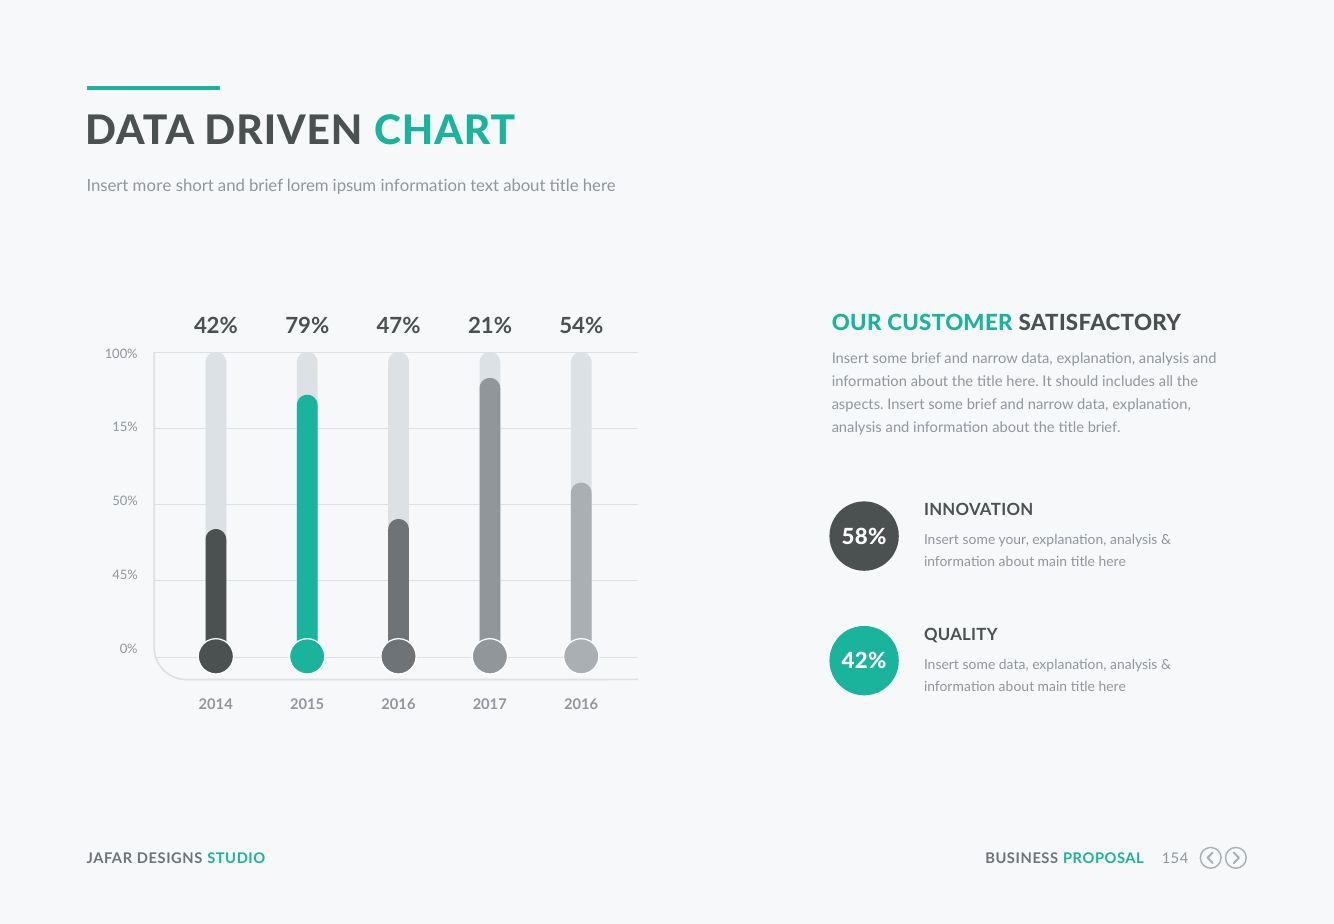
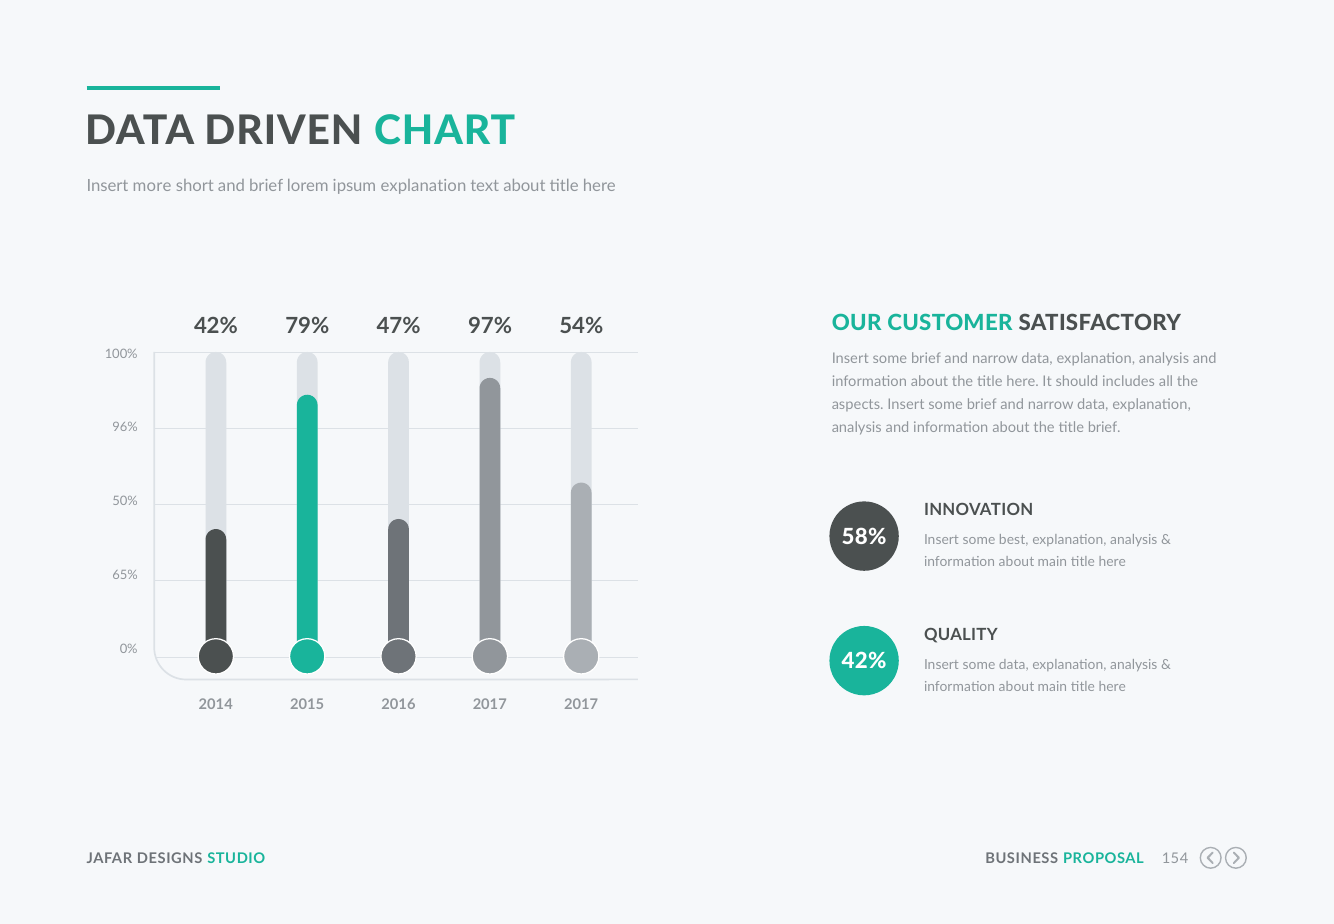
ipsum information: information -> explanation
21%: 21% -> 97%
15%: 15% -> 96%
your: your -> best
45%: 45% -> 65%
2017 2016: 2016 -> 2017
